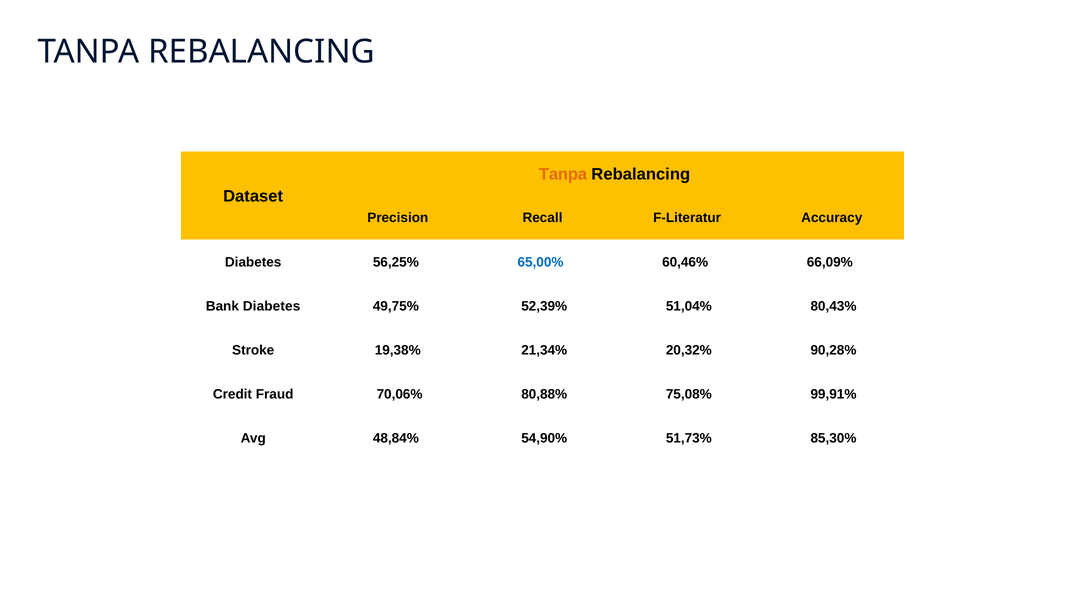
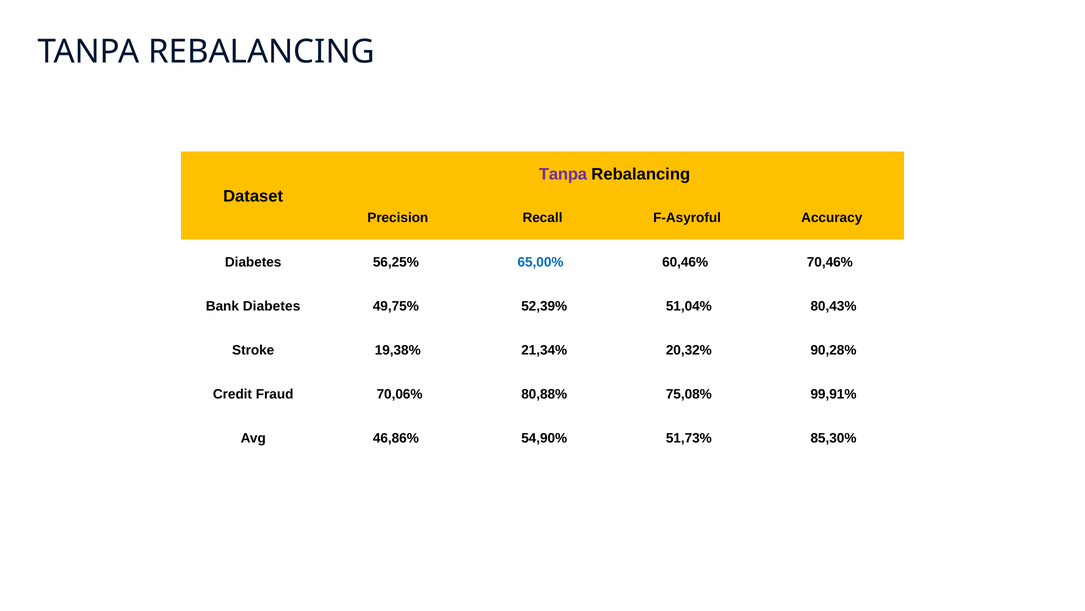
Tanpa at (563, 174) colour: orange -> purple
F-Literatur: F-Literatur -> F-Asyroful
66,09%: 66,09% -> 70,46%
48,84%: 48,84% -> 46,86%
